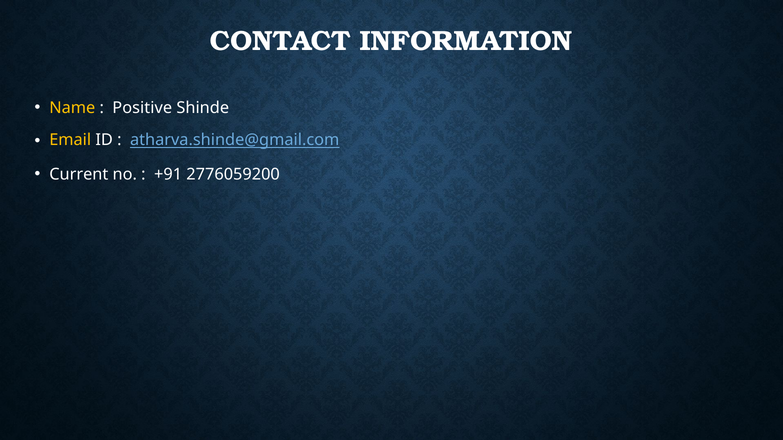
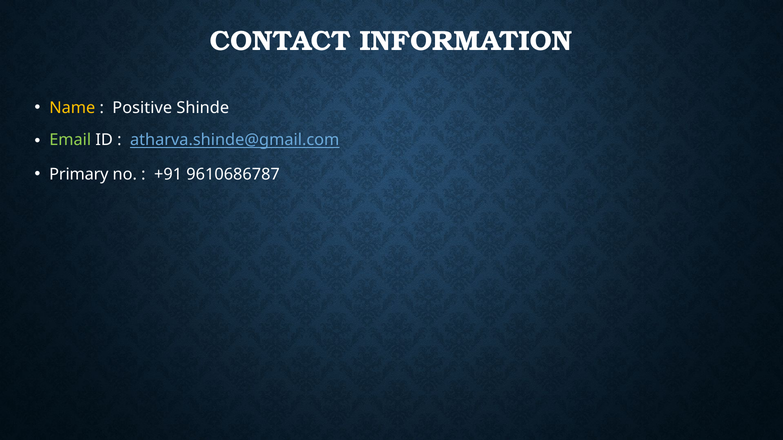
Email colour: yellow -> light green
Current: Current -> Primary
2776059200: 2776059200 -> 9610686787
